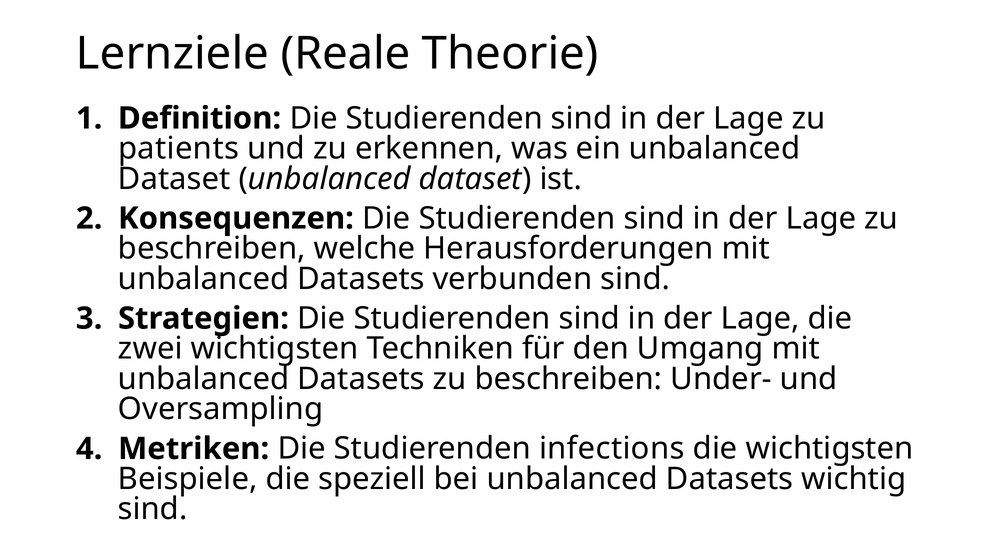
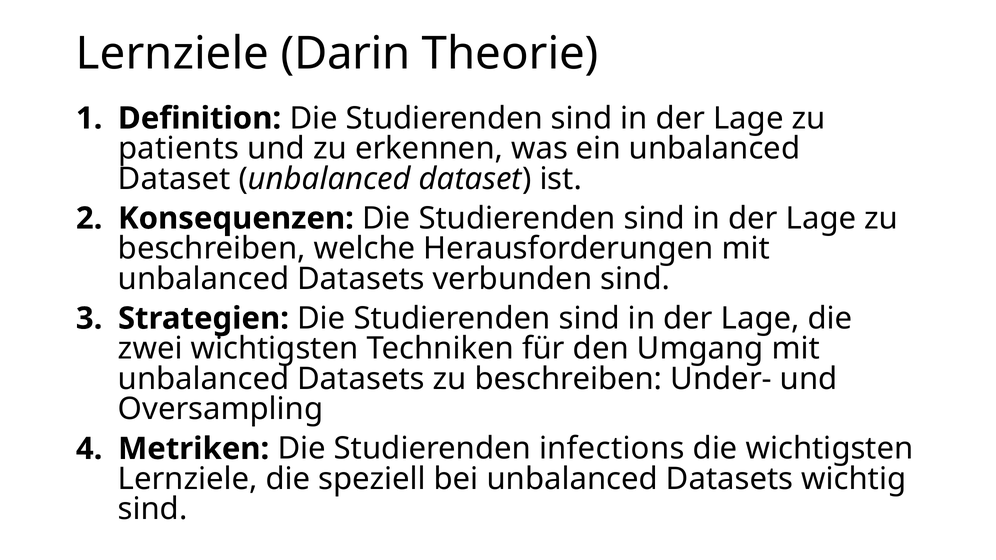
Reale: Reale -> Darin
Beispiele at (188, 479): Beispiele -> Lernziele
